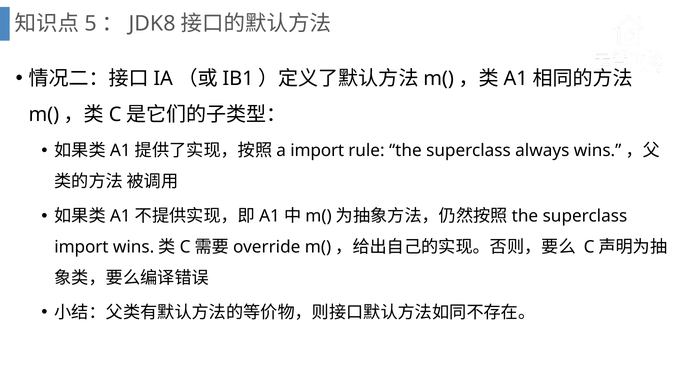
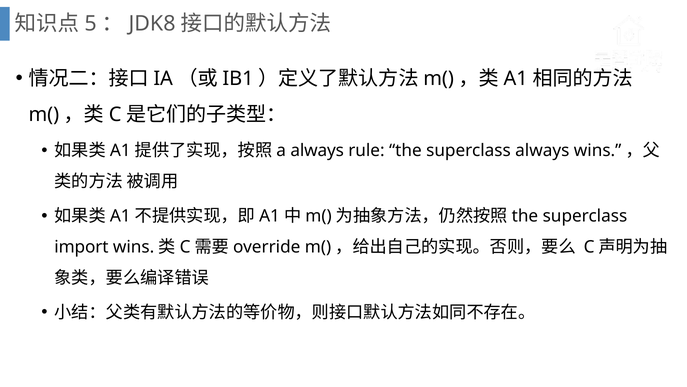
import at (317, 151): import -> always
